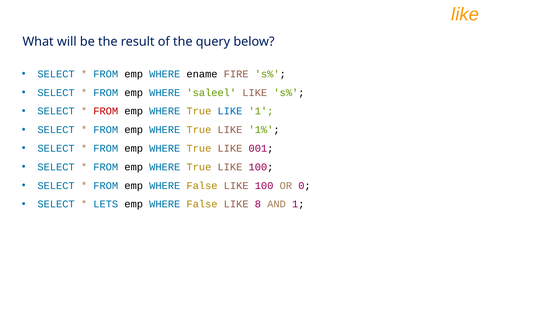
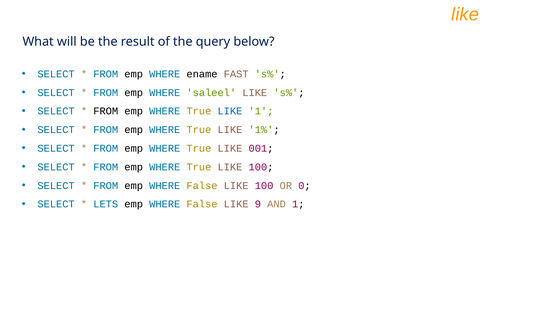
FIRE: FIRE -> FAST
FROM at (106, 111) colour: red -> black
8: 8 -> 9
